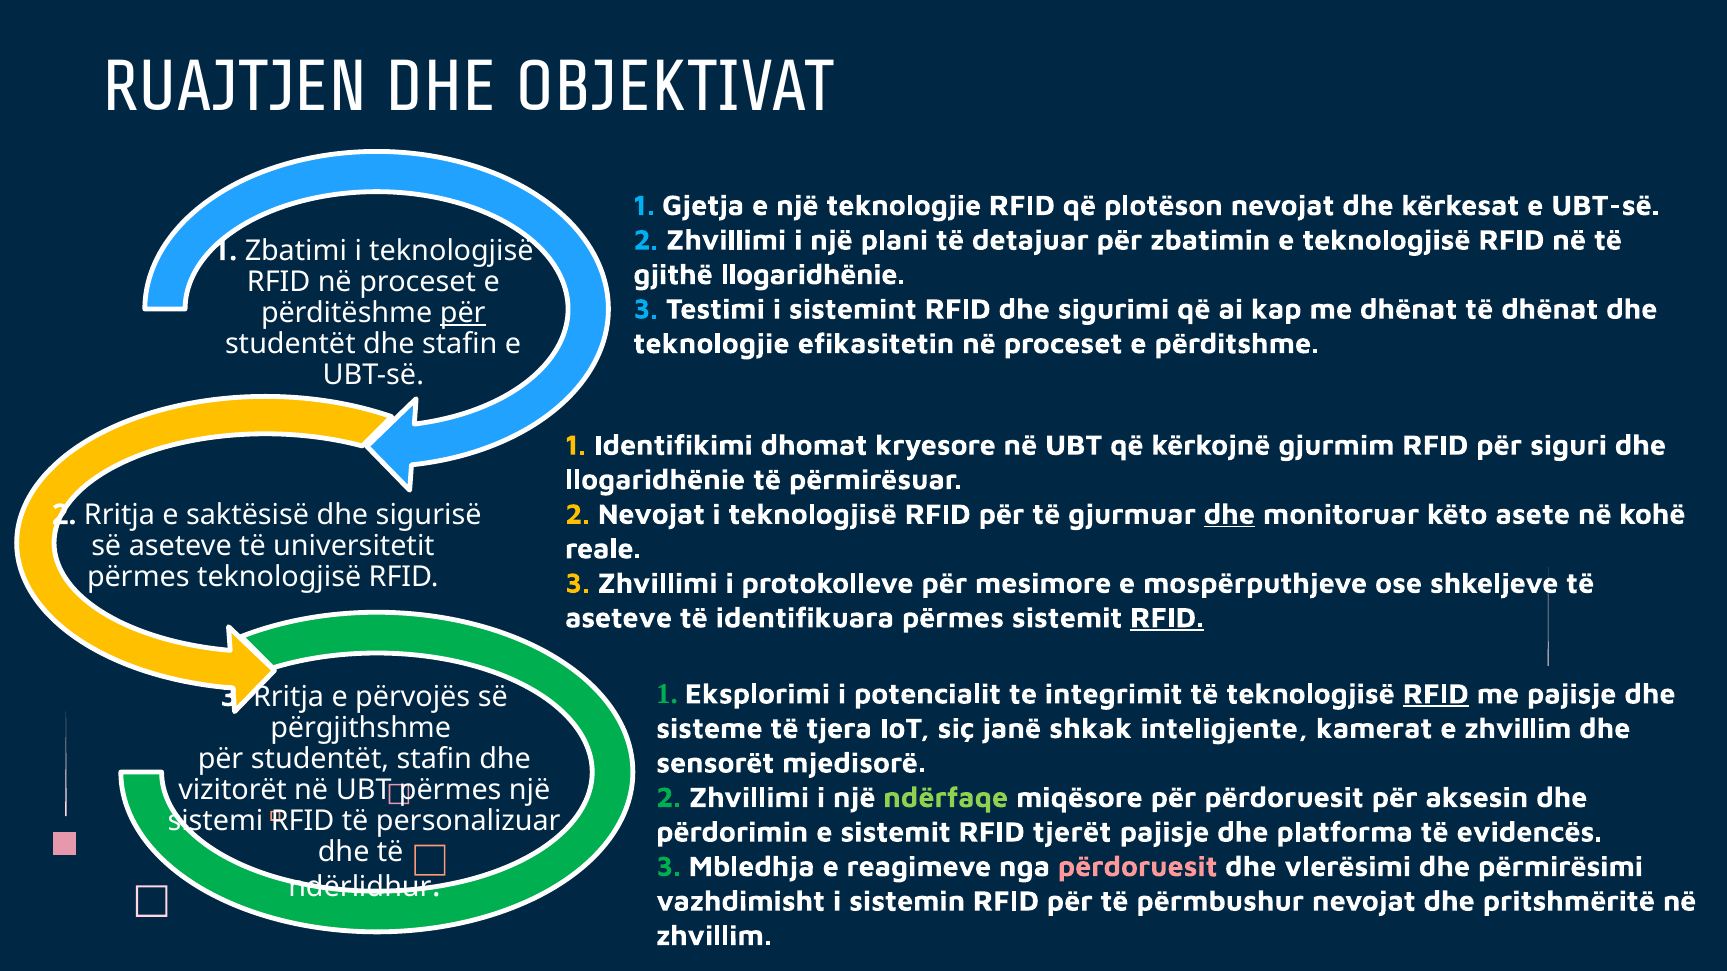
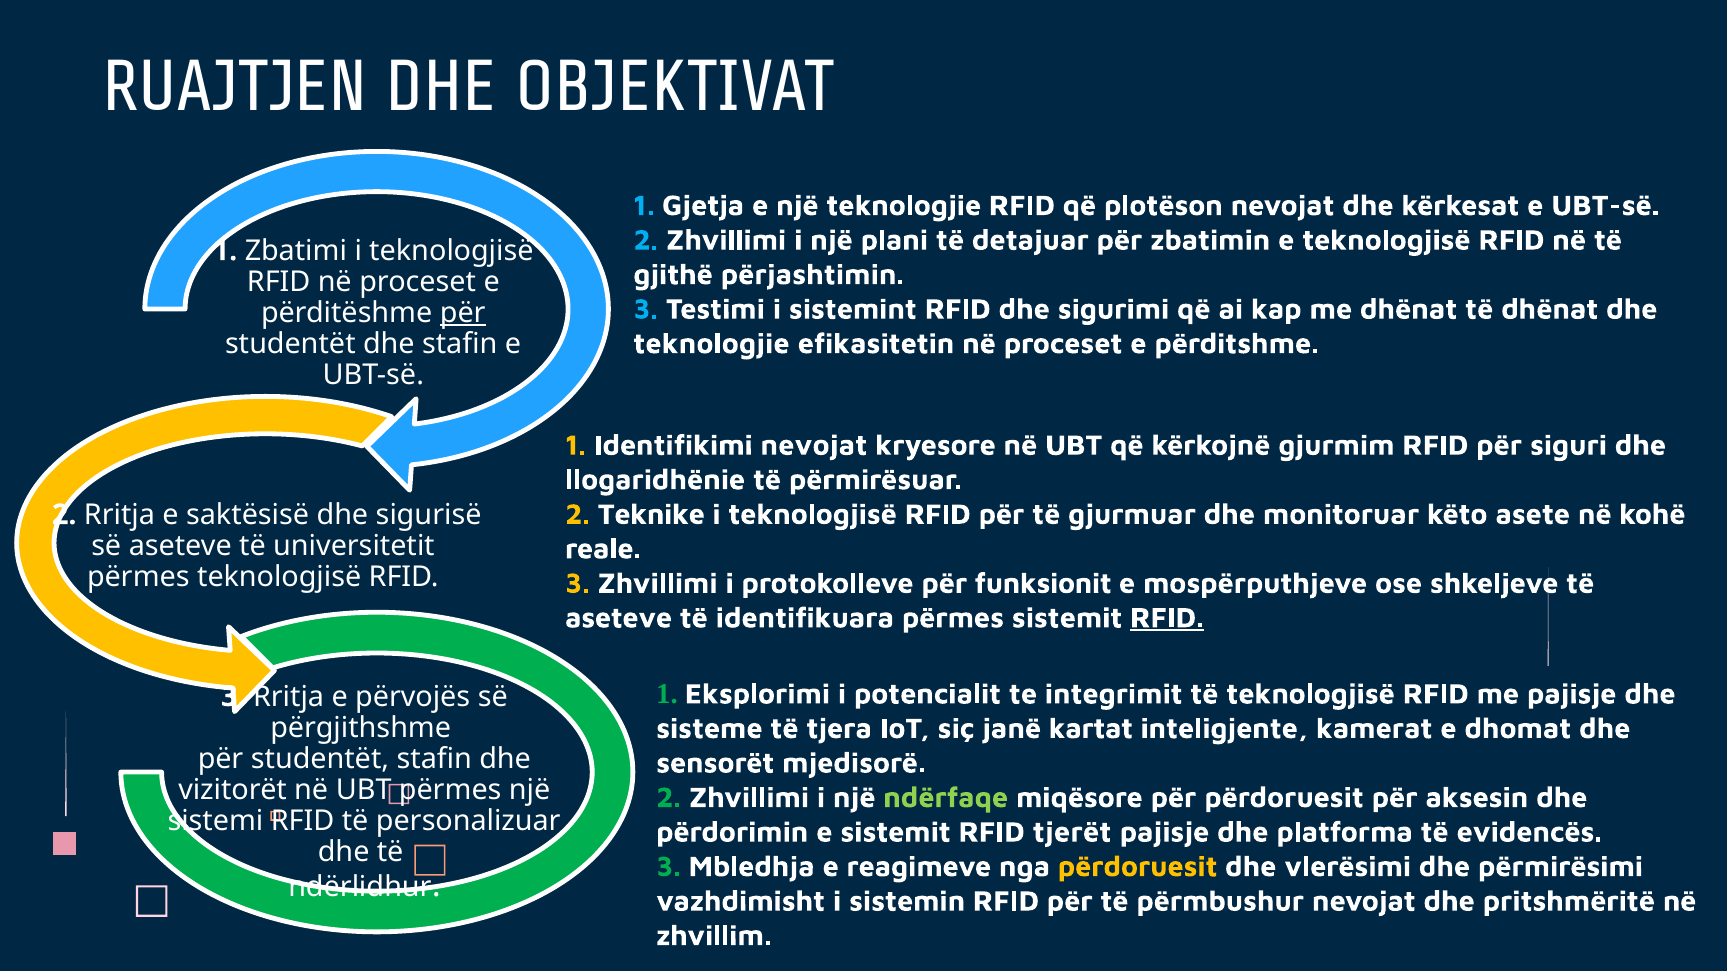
gjithë llogaridhënie: llogaridhënie -> përjashtimin
Identifikimi dhomat: dhomat -> nevojat
2 Nevojat: Nevojat -> Teknike
dhe at (1229, 515) underline: present -> none
mesimore: mesimore -> funksionit
RFID at (1436, 694) underline: present -> none
shkak: shkak -> kartat
e zhvillim: zhvillim -> dhomat
përdoruesit at (1138, 867) colour: pink -> yellow
